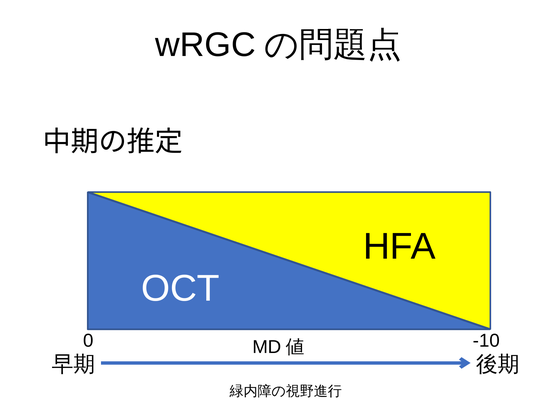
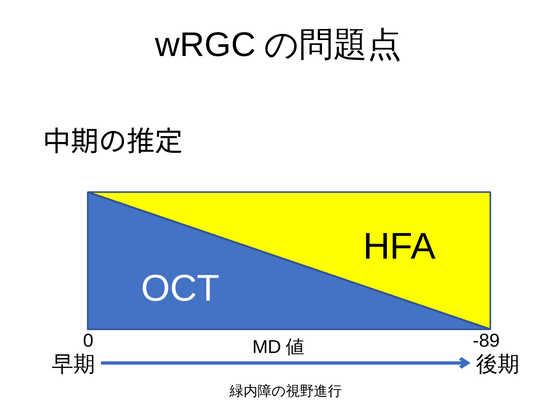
-10: -10 -> -89
